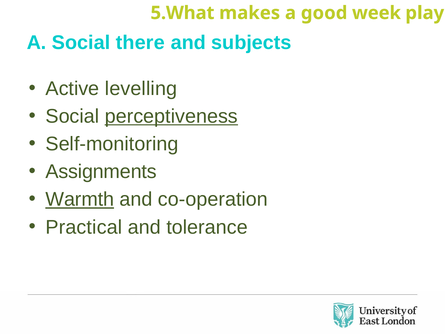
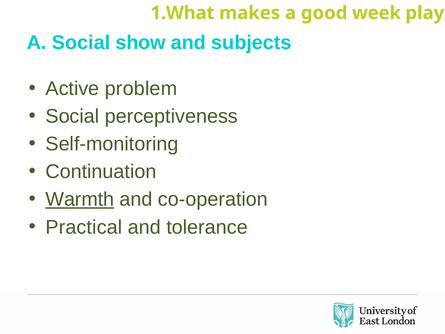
5.What: 5.What -> 1.What
there: there -> show
levelling: levelling -> problem
perceptiveness underline: present -> none
Assignments: Assignments -> Continuation
